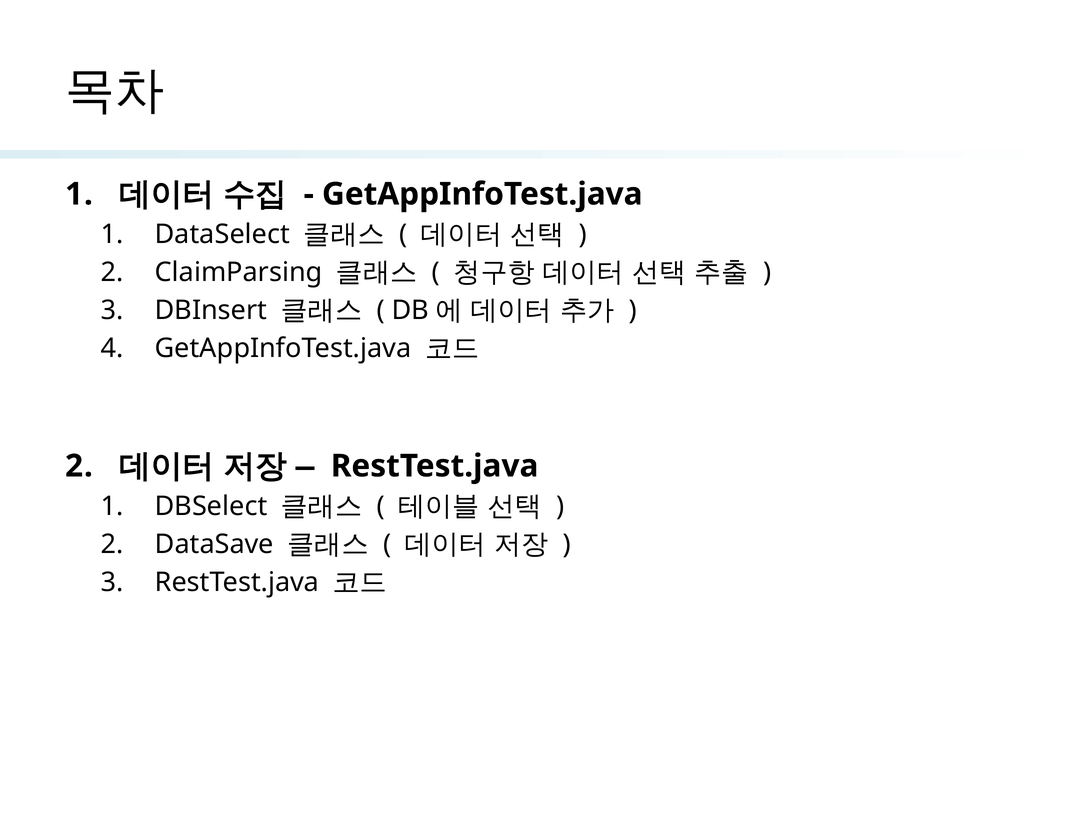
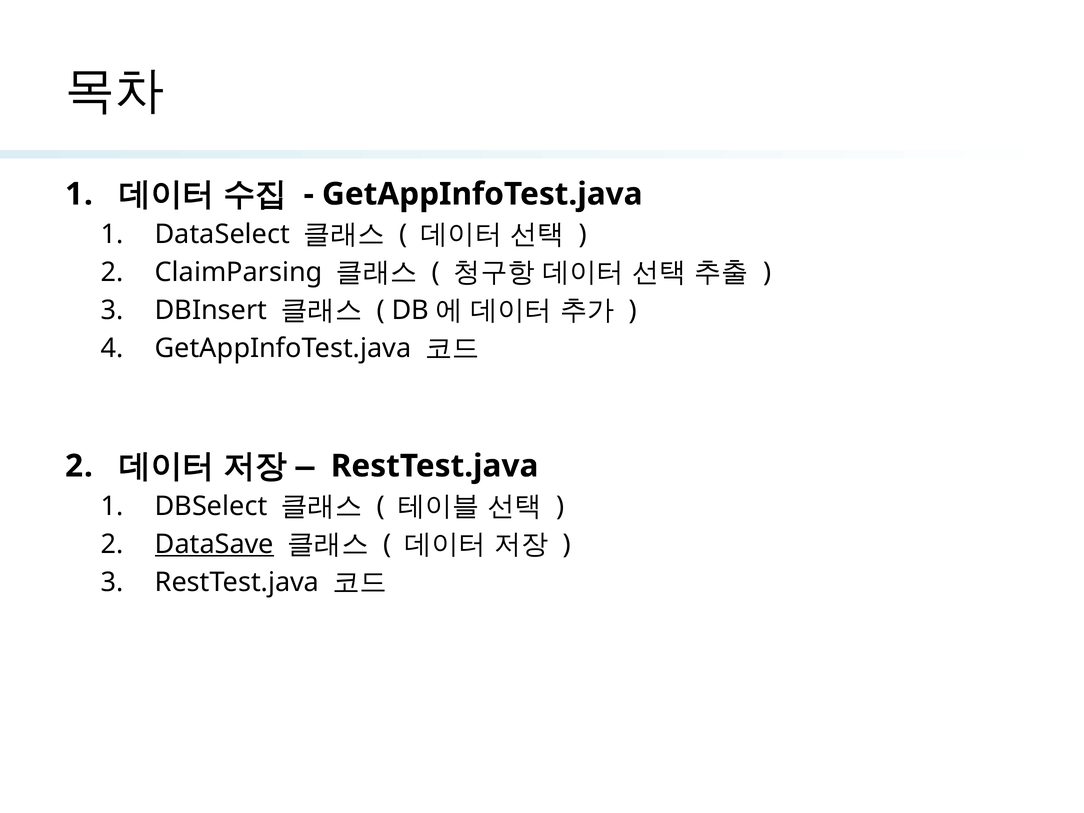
DataSave underline: none -> present
